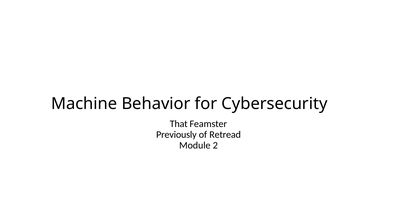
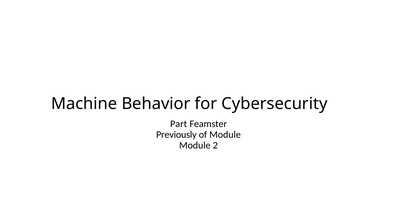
That: That -> Part
of Retread: Retread -> Module
